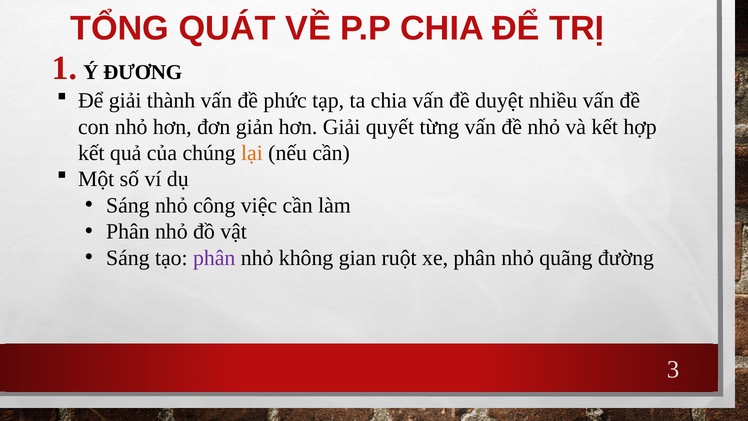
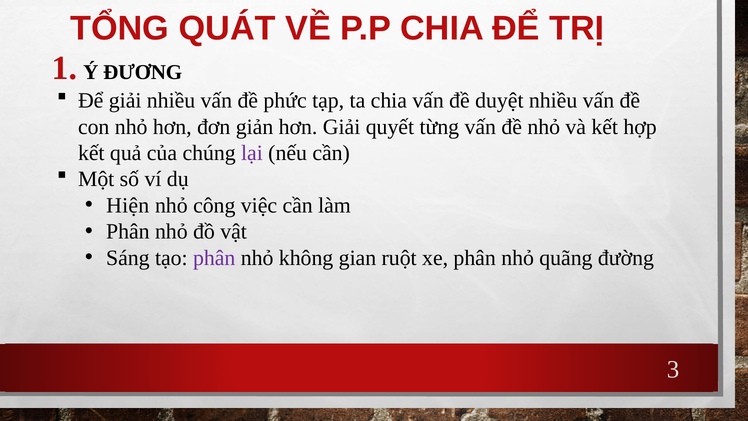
giải thành: thành -> nhiều
lại colour: orange -> purple
Sáng at (128, 205): Sáng -> Hiện
